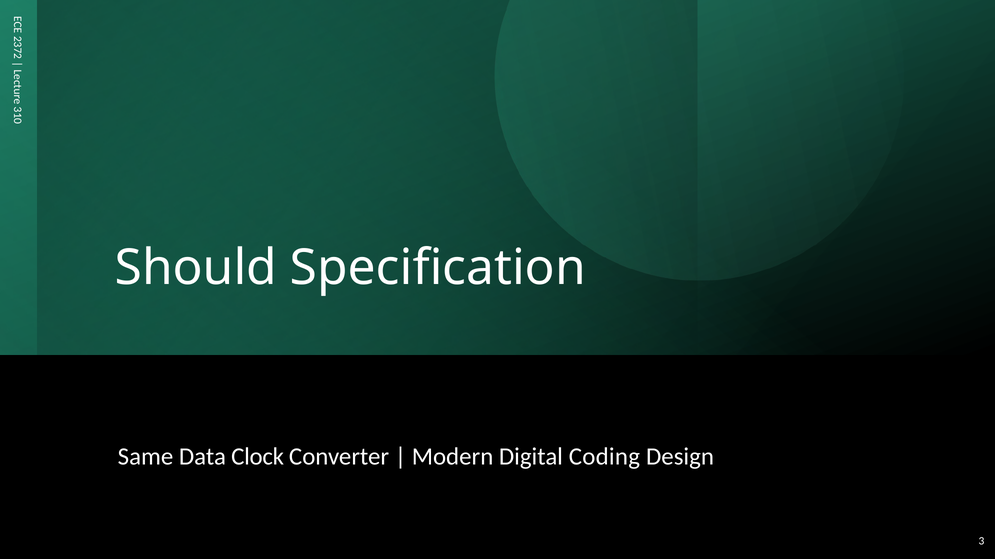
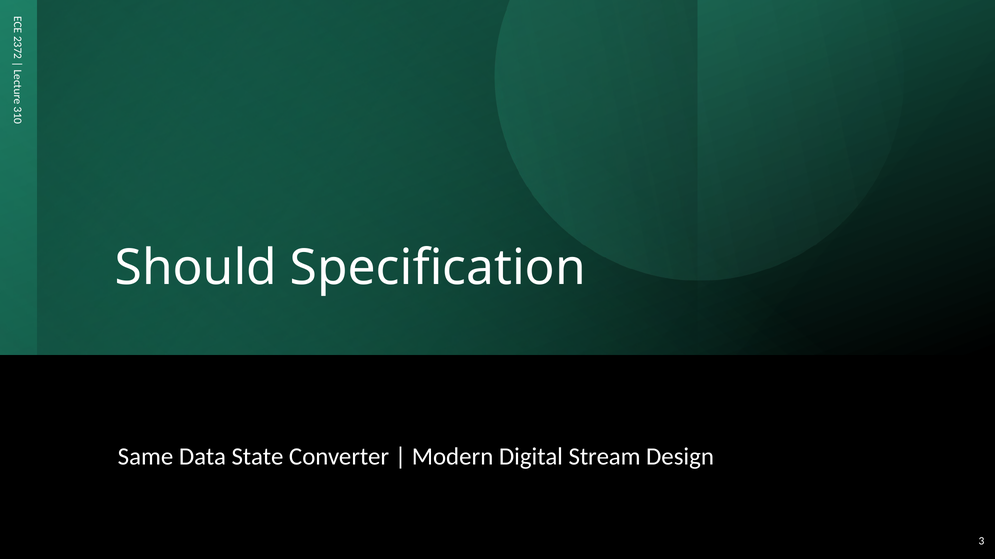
Clock: Clock -> State
Coding: Coding -> Stream
